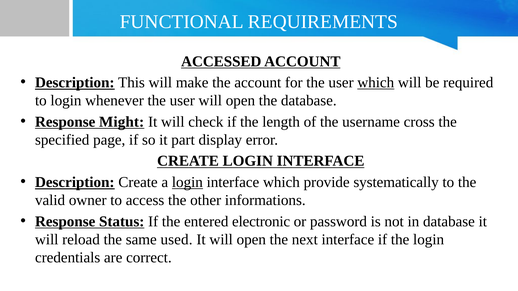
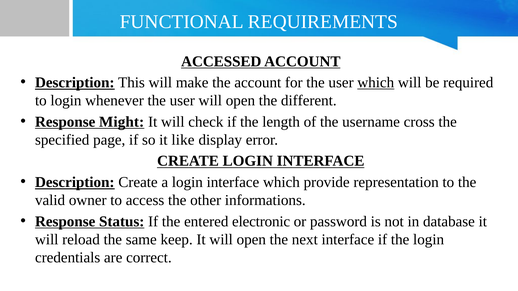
the database: database -> different
part: part -> like
login at (187, 182) underline: present -> none
systematically: systematically -> representation
used: used -> keep
